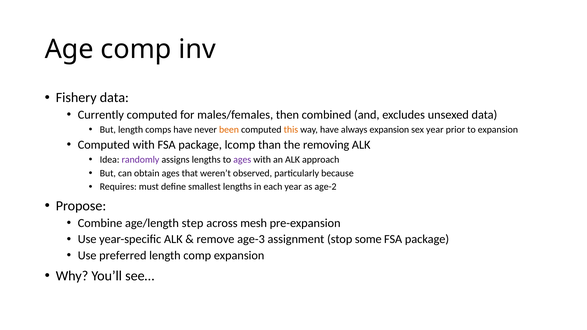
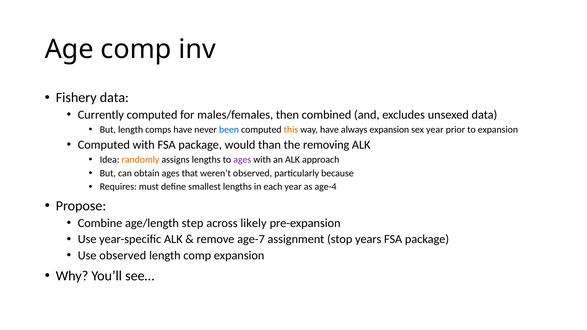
been colour: orange -> blue
lcomp: lcomp -> would
randomly colour: purple -> orange
age-2: age-2 -> age-4
mesh: mesh -> likely
age-3: age-3 -> age-7
some: some -> years
Use preferred: preferred -> observed
